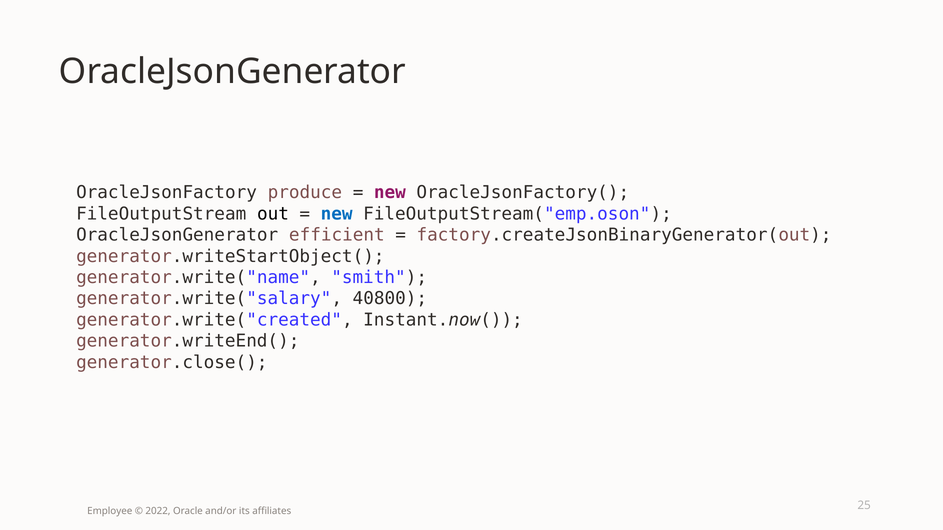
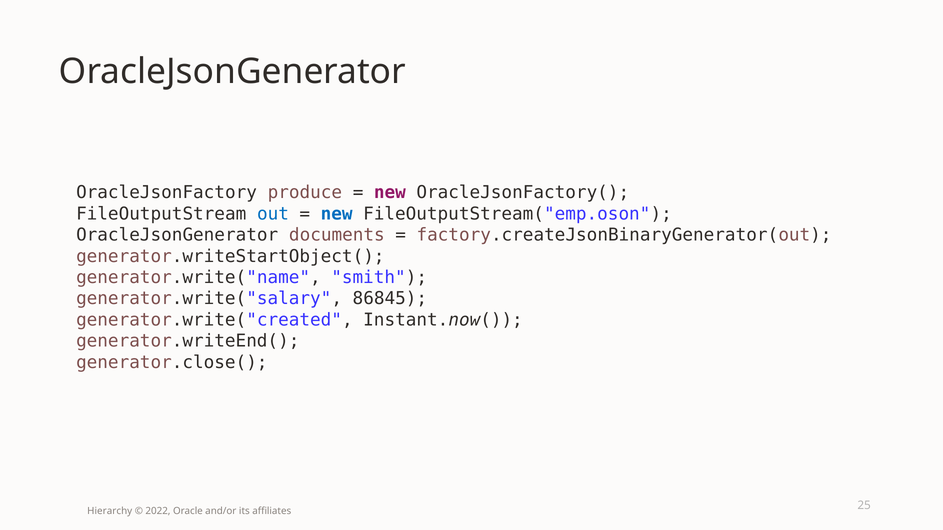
out colour: black -> blue
efficient: efficient -> documents
40800: 40800 -> 86845
Employee: Employee -> Hierarchy
